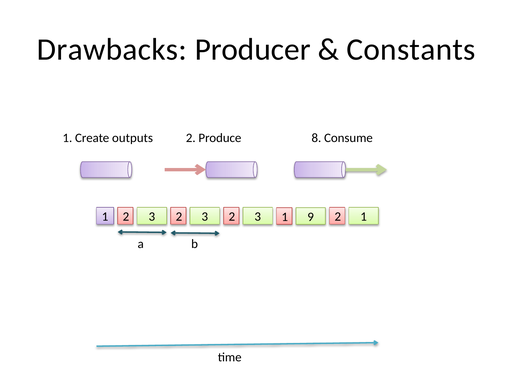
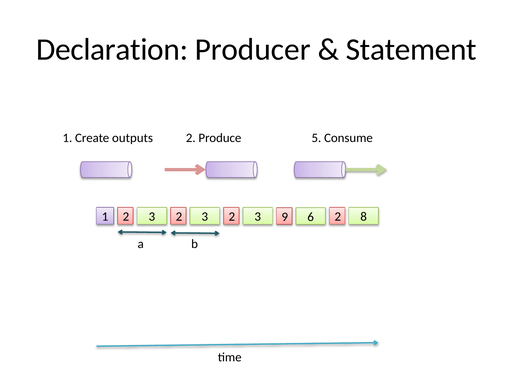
Drawbacks: Drawbacks -> Declaration
Constants: Constants -> Statement
8: 8 -> 5
1 at (285, 217): 1 -> 9
9: 9 -> 6
1 2 1: 1 -> 8
